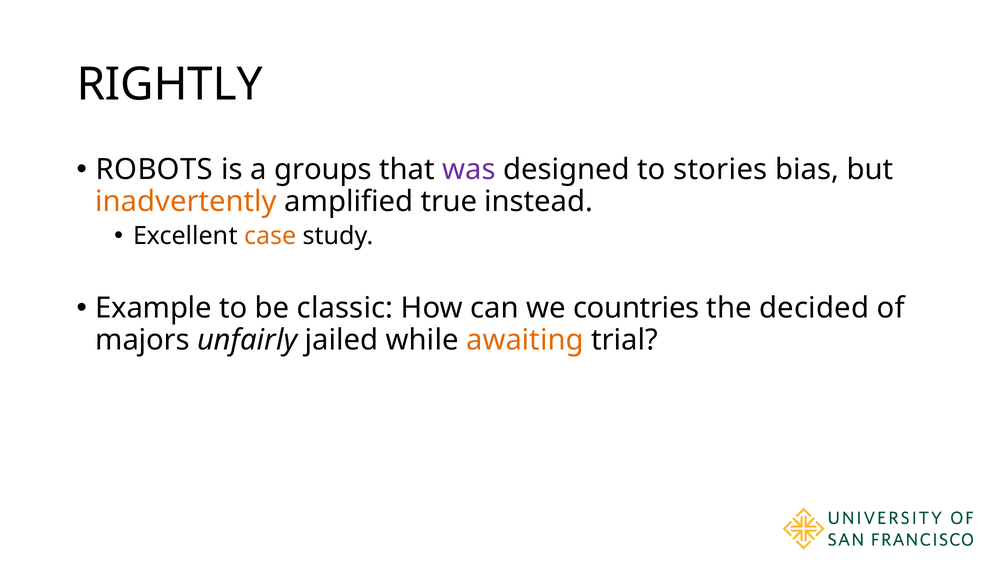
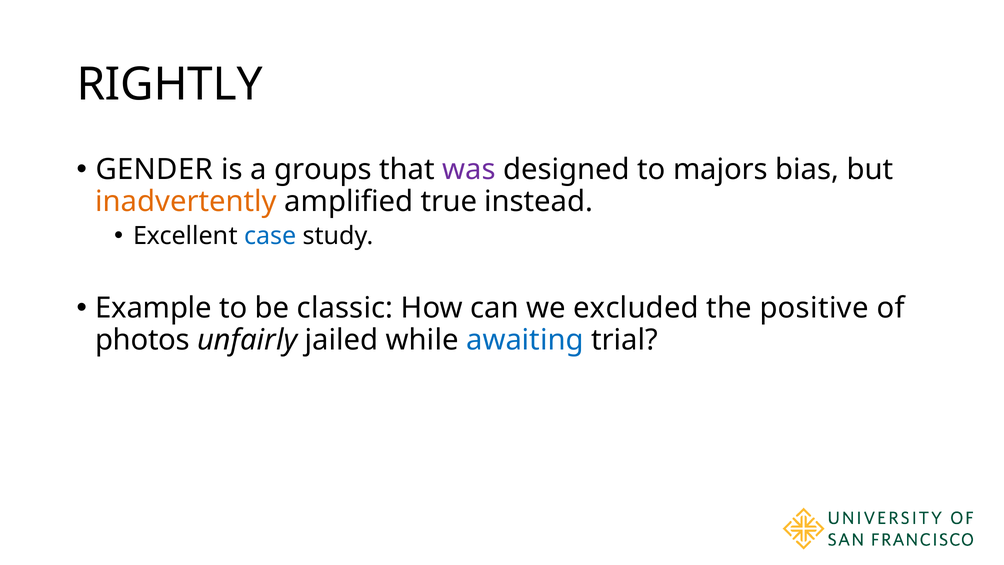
ROBOTS: ROBOTS -> GENDER
stories: stories -> majors
case colour: orange -> blue
countries: countries -> excluded
decided: decided -> positive
majors: majors -> photos
awaiting colour: orange -> blue
